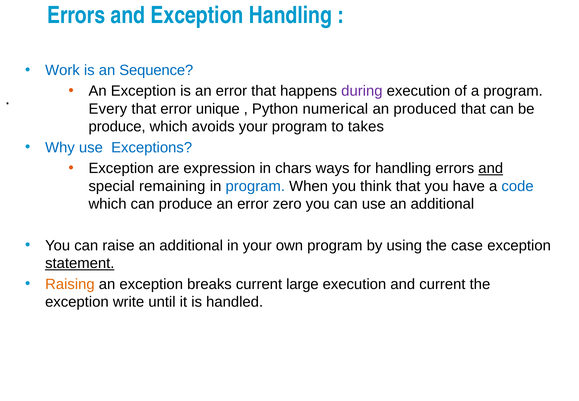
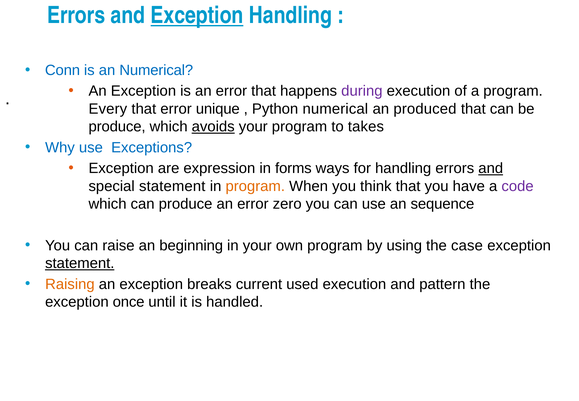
Exception at (197, 15) underline: none -> present
Work: Work -> Conn
an Sequence: Sequence -> Numerical
avoids underline: none -> present
chars: chars -> forms
special remaining: remaining -> statement
program at (255, 186) colour: blue -> orange
code colour: blue -> purple
use an additional: additional -> sequence
raise an additional: additional -> beginning
large: large -> used
and current: current -> pattern
write: write -> once
